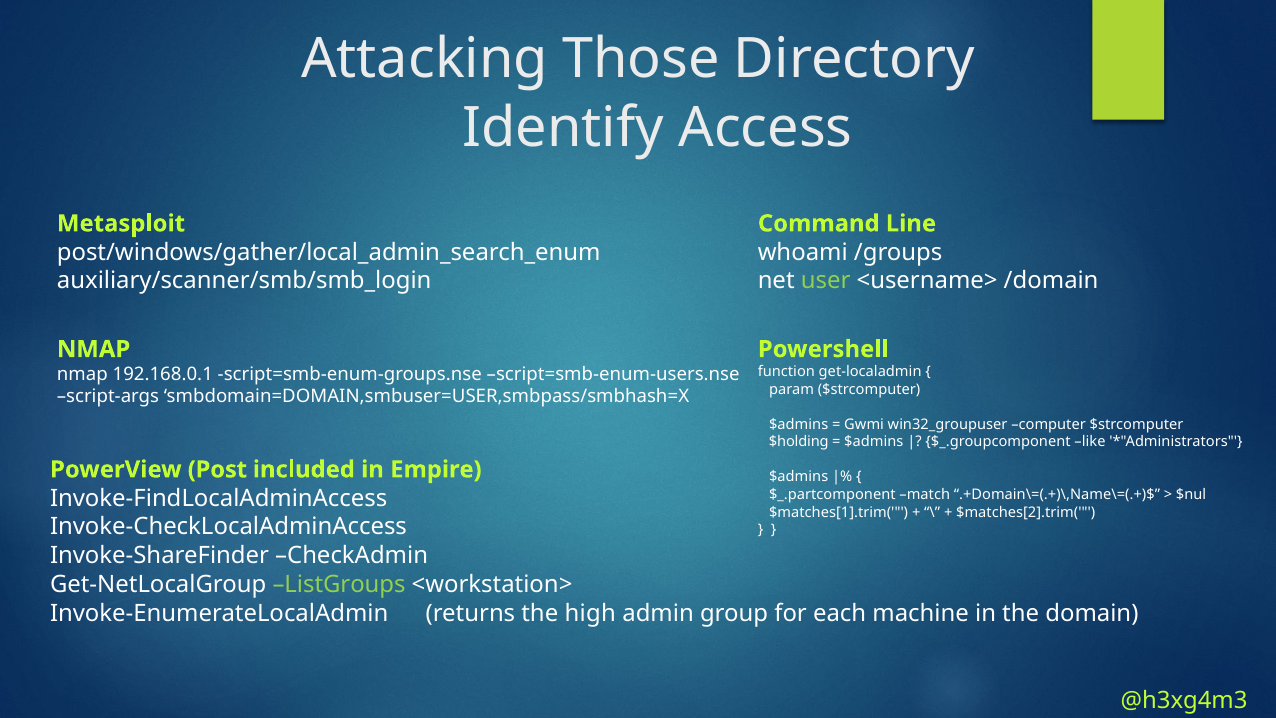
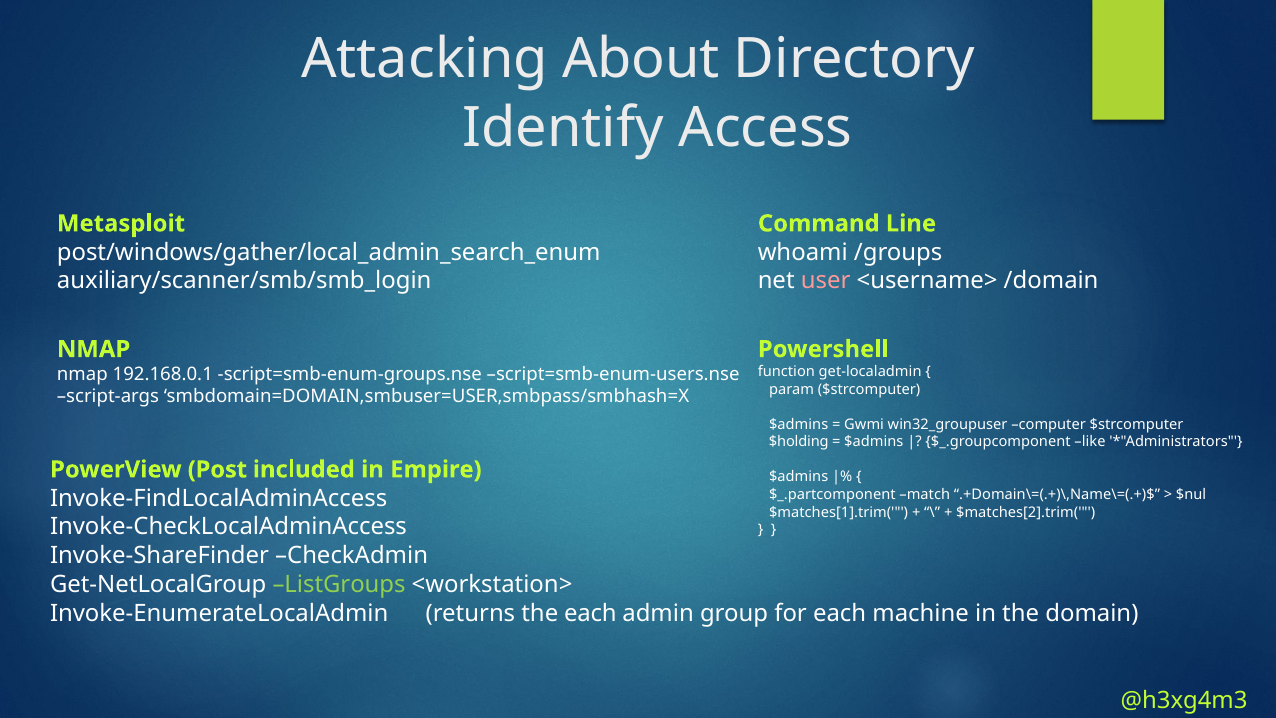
Those: Those -> About
user colour: light green -> pink
the high: high -> each
